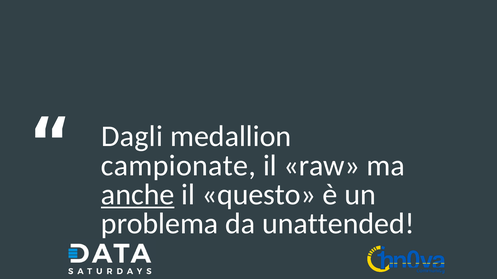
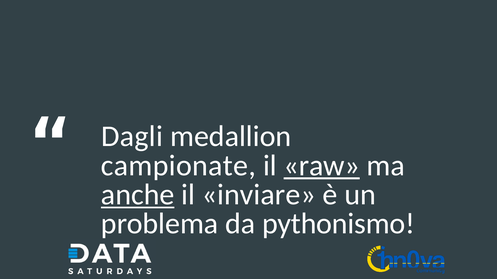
raw underline: none -> present
questo: questo -> inviare
unattended: unattended -> pythonismo
